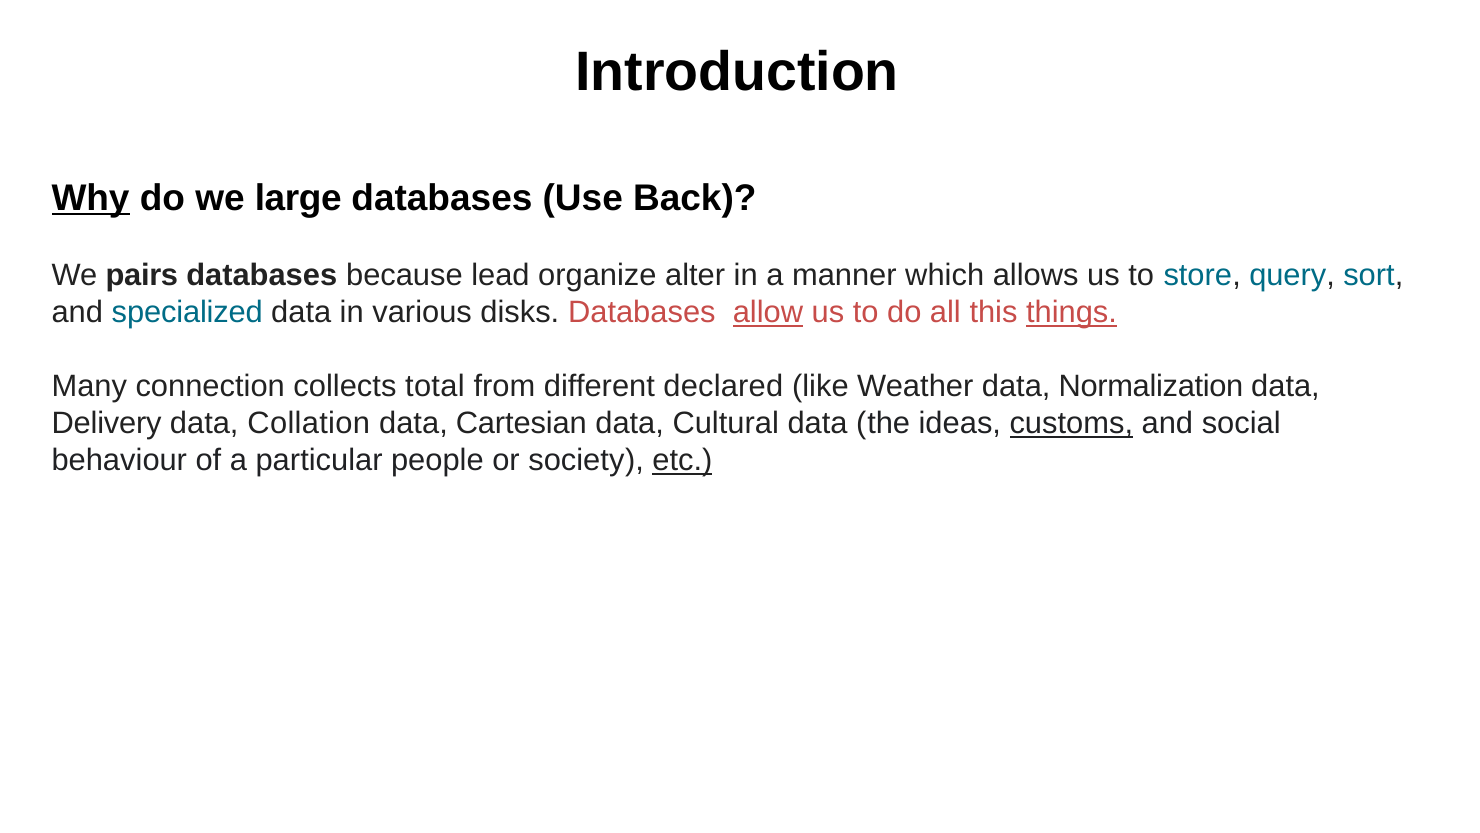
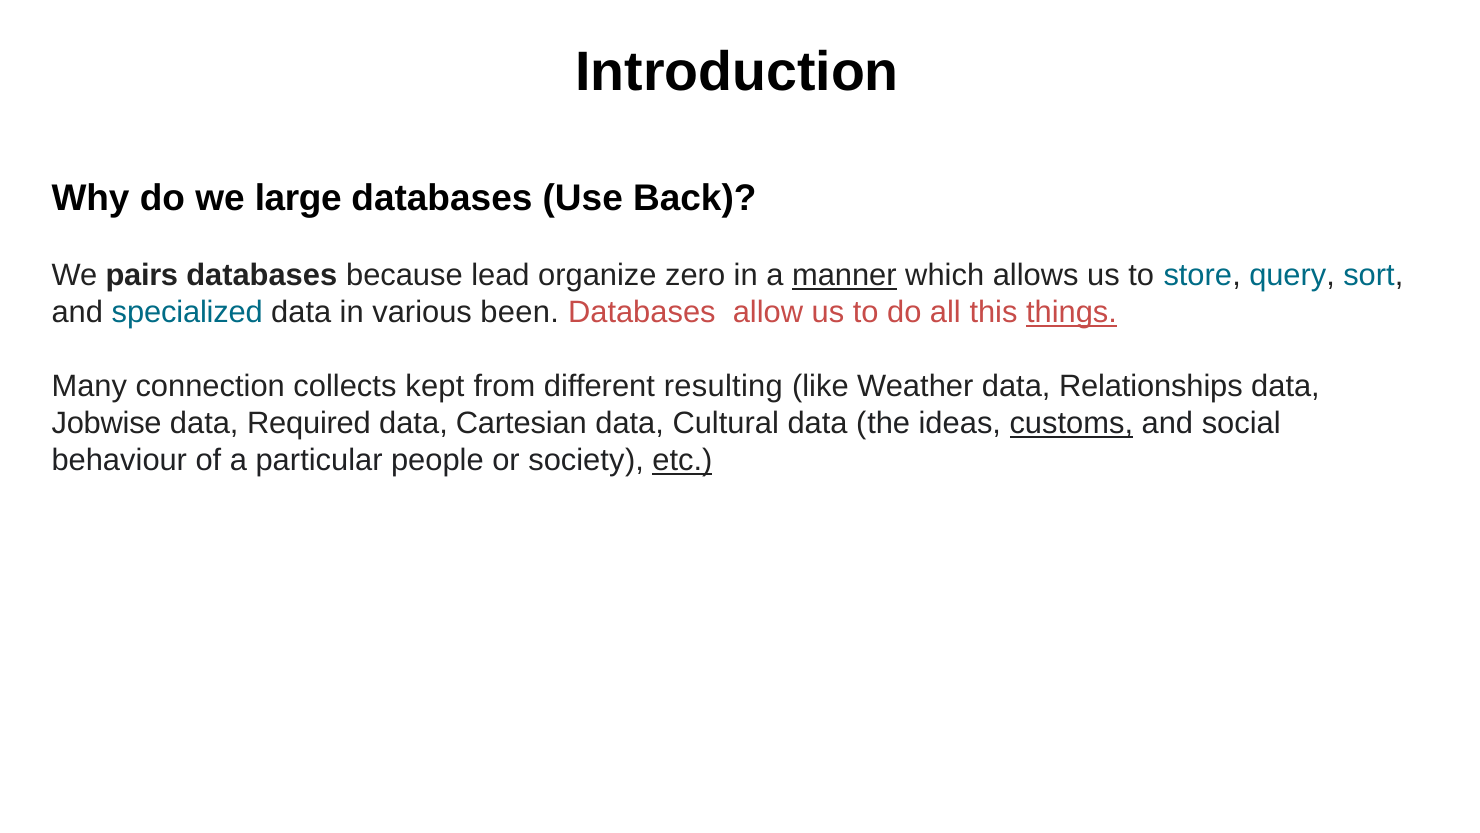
Why underline: present -> none
alter: alter -> zero
manner underline: none -> present
disks: disks -> been
allow underline: present -> none
total: total -> kept
declared: declared -> resulting
Normalization: Normalization -> Relationships
Delivery: Delivery -> Jobwise
Collation: Collation -> Required
